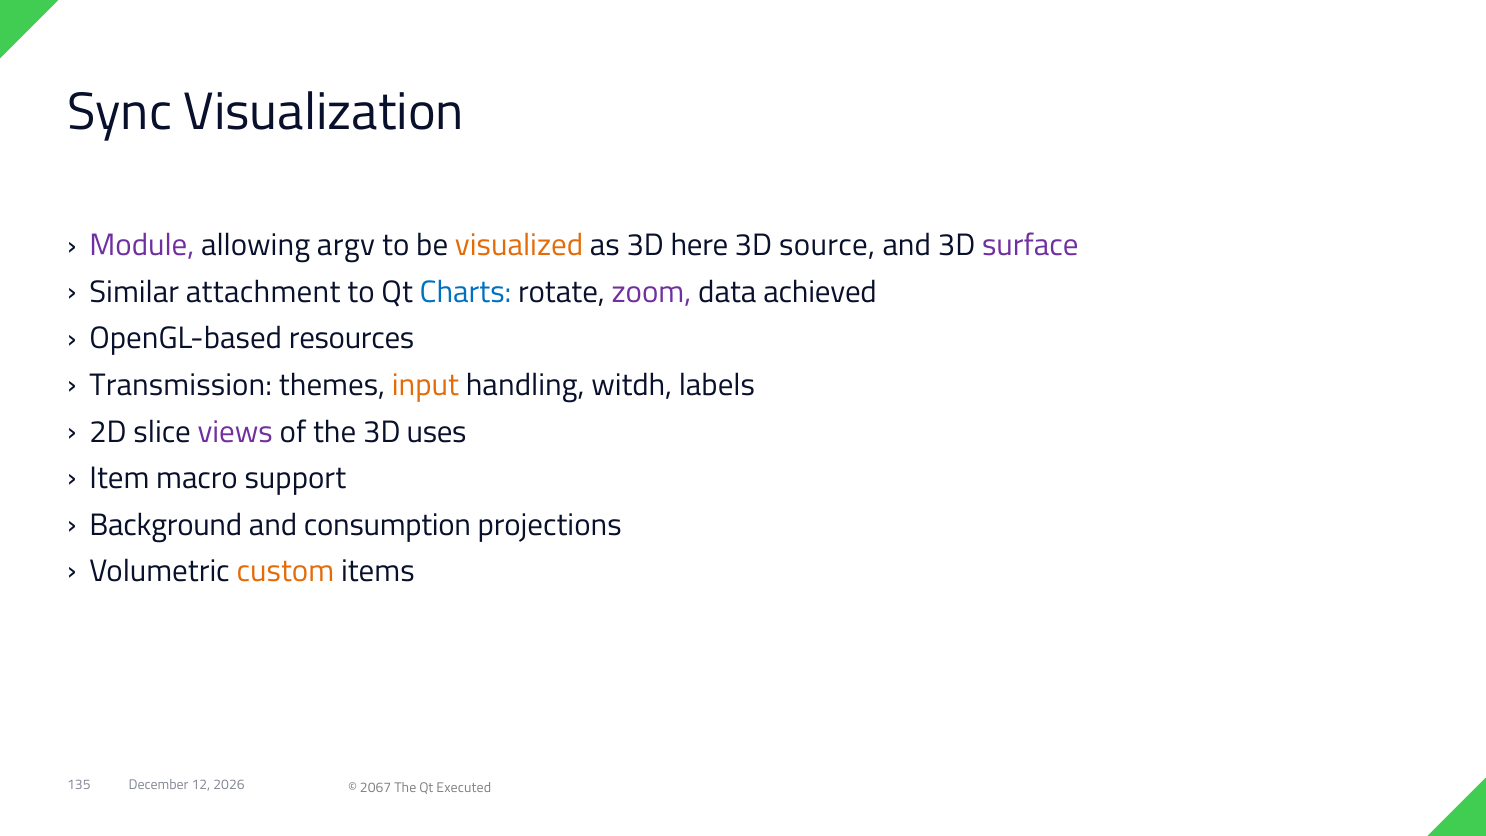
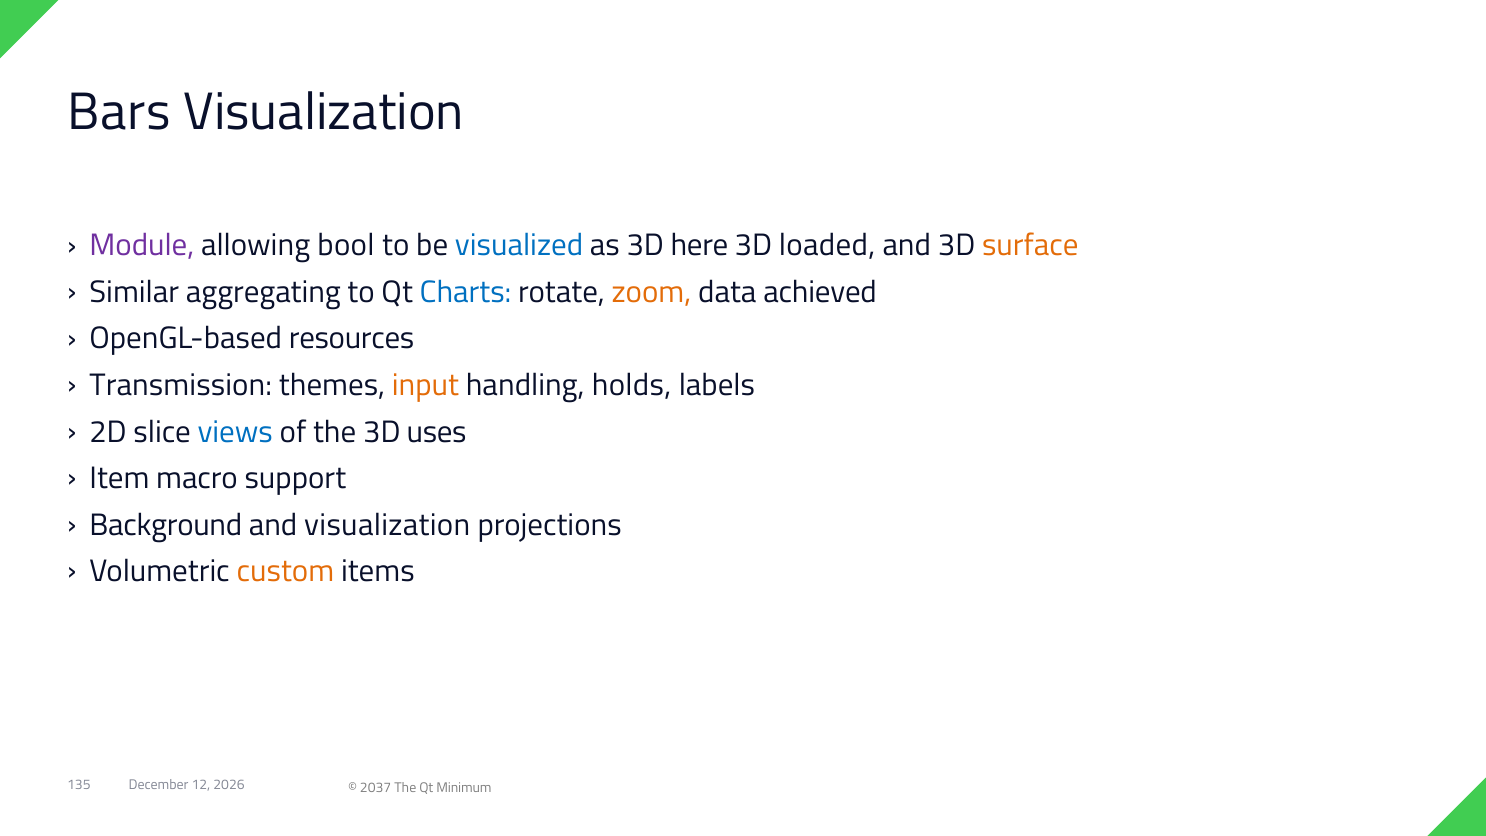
Sync: Sync -> Bars
argv: argv -> bool
visualized colour: orange -> blue
source: source -> loaded
surface colour: purple -> orange
attachment: attachment -> aggregating
zoom colour: purple -> orange
witdh: witdh -> holds
views colour: purple -> blue
and consumption: consumption -> visualization
2067: 2067 -> 2037
Executed: Executed -> Minimum
